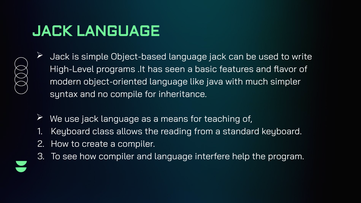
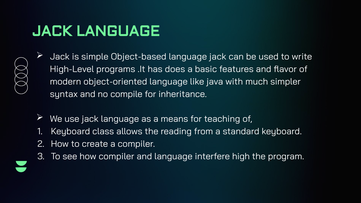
seen: seen -> does
help: help -> high
